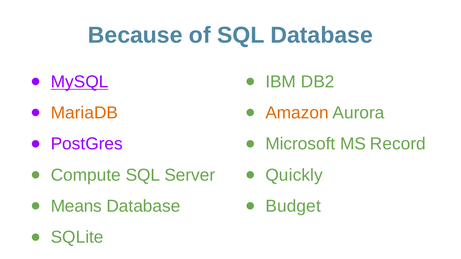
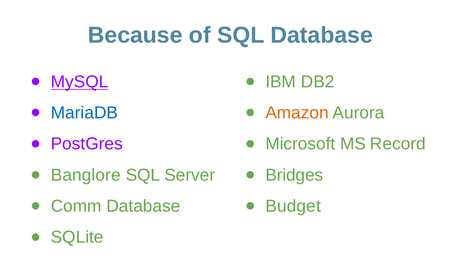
MariaDB colour: orange -> blue
Compute: Compute -> Banglore
Quickly: Quickly -> Bridges
Means: Means -> Comm
